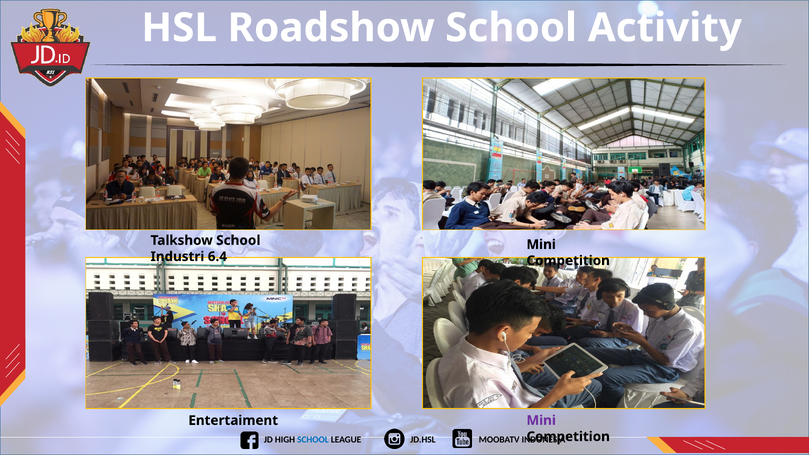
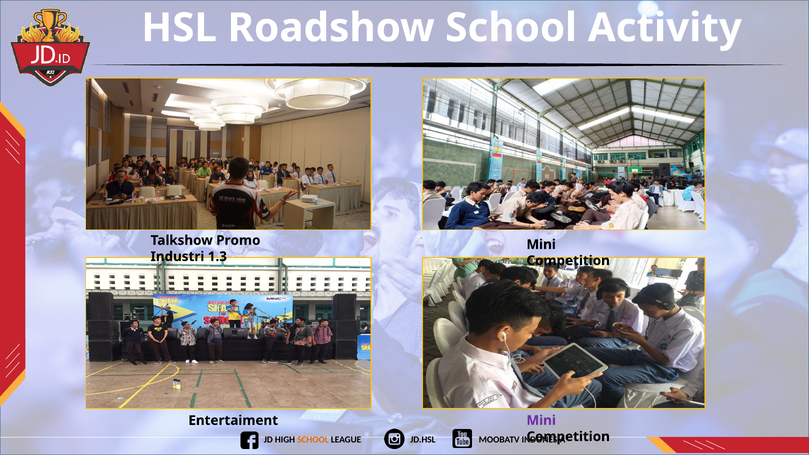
Talkshow School: School -> Promo
6.4: 6.4 -> 1.3
SCHOOL at (313, 440) colour: blue -> orange
